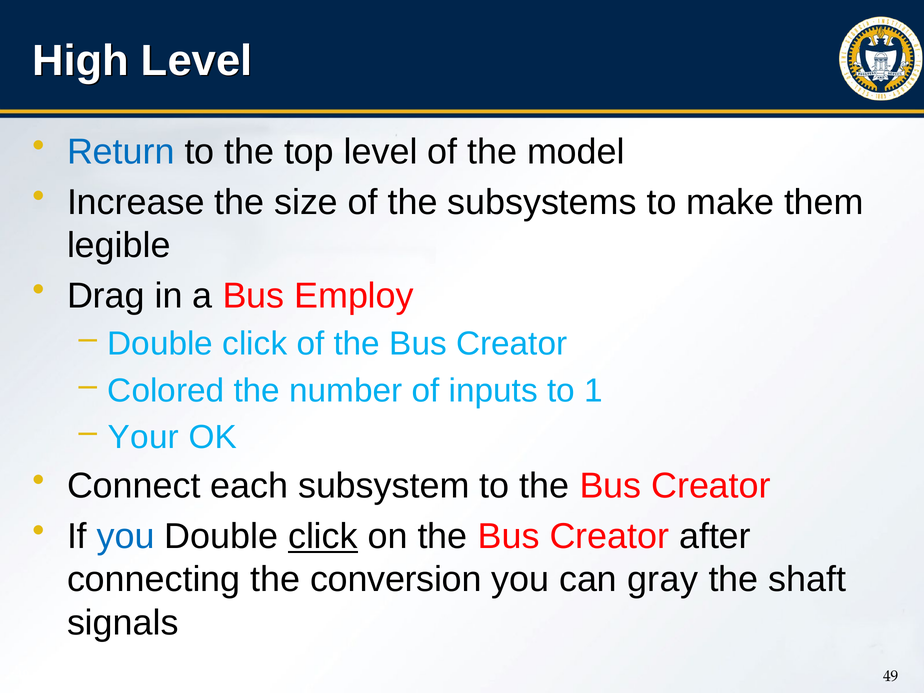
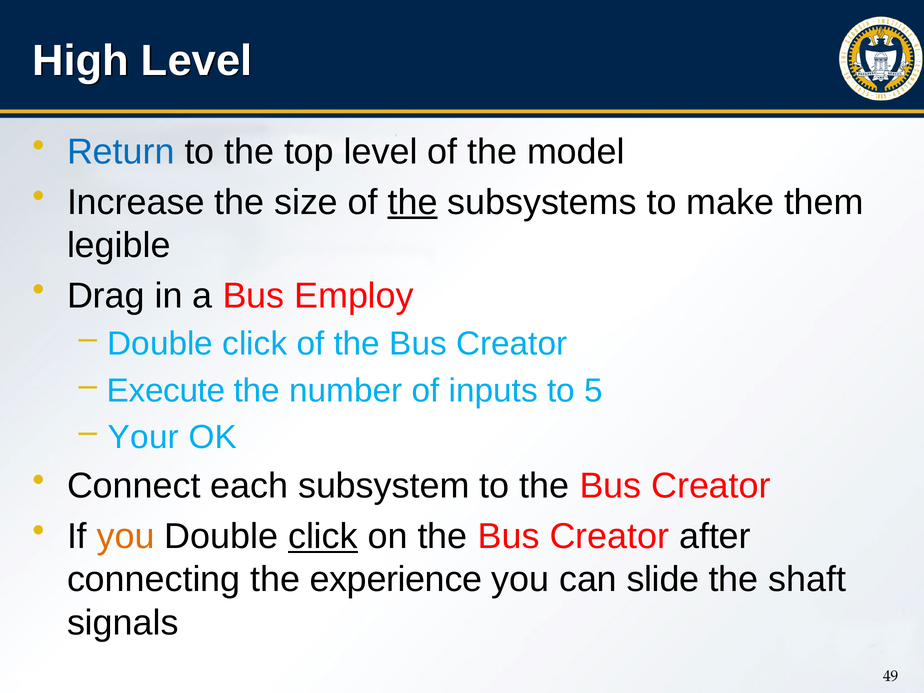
the at (413, 202) underline: none -> present
Colored: Colored -> Execute
1: 1 -> 5
you at (126, 536) colour: blue -> orange
conversion: conversion -> experience
gray: gray -> slide
